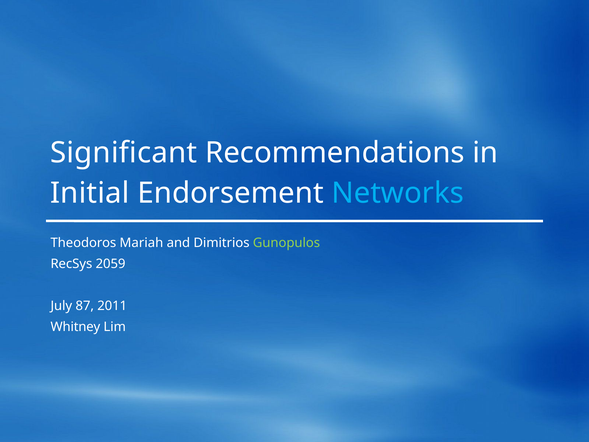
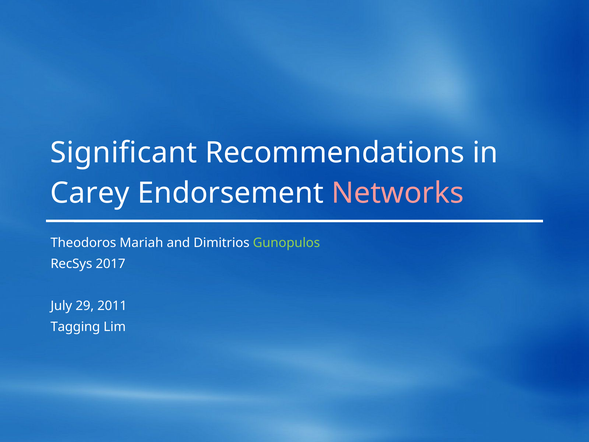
Initial: Initial -> Carey
Networks colour: light blue -> pink
2059: 2059 -> 2017
87: 87 -> 29
Whitney: Whitney -> Tagging
